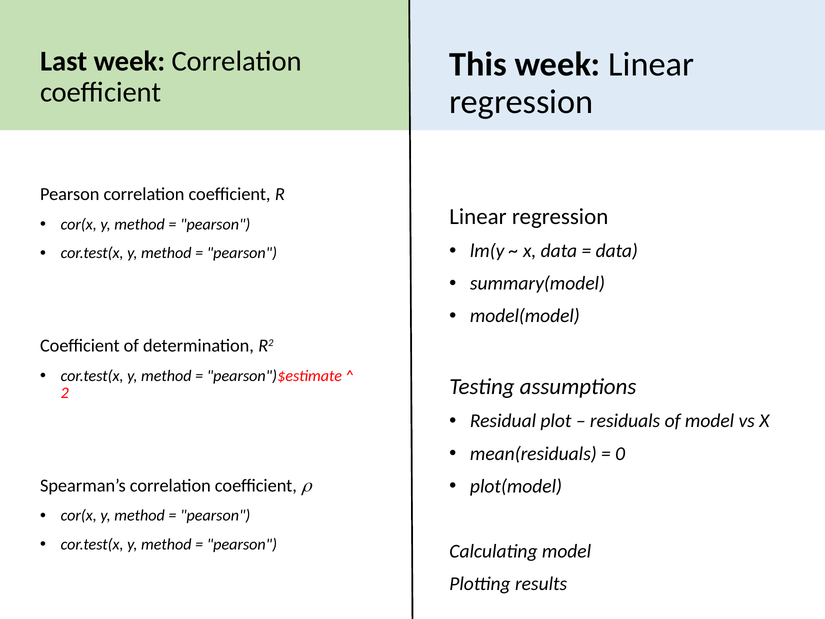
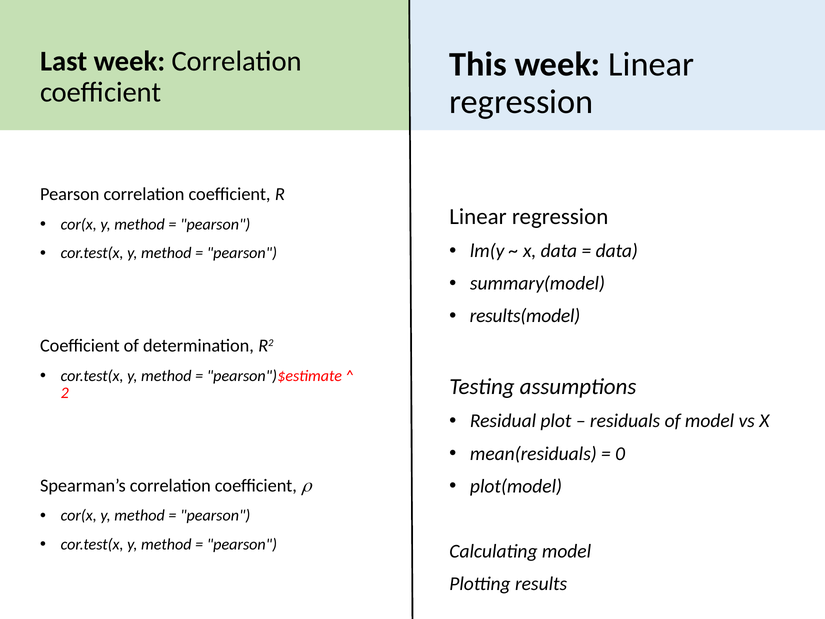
model(model: model(model -> results(model
